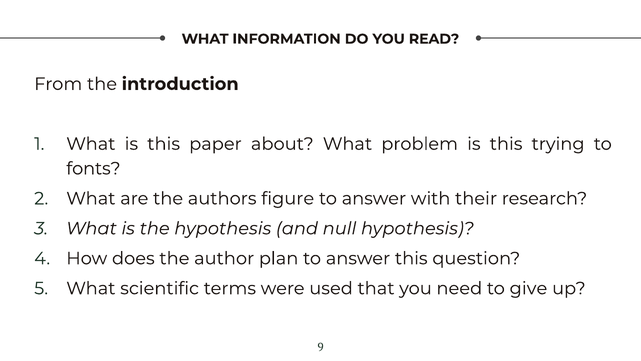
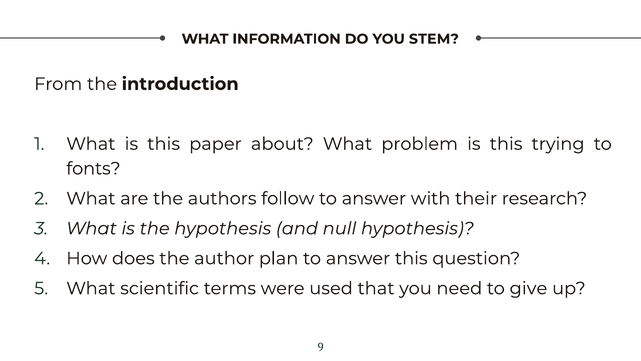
READ: READ -> STEM
figure: figure -> follow
